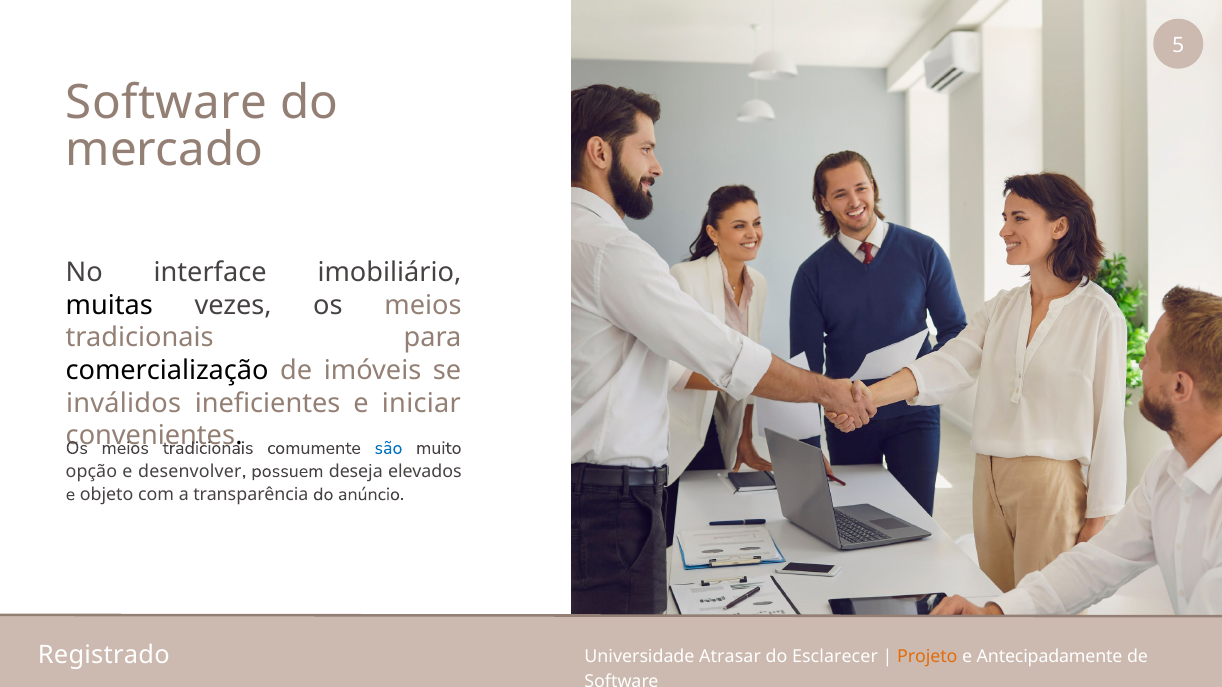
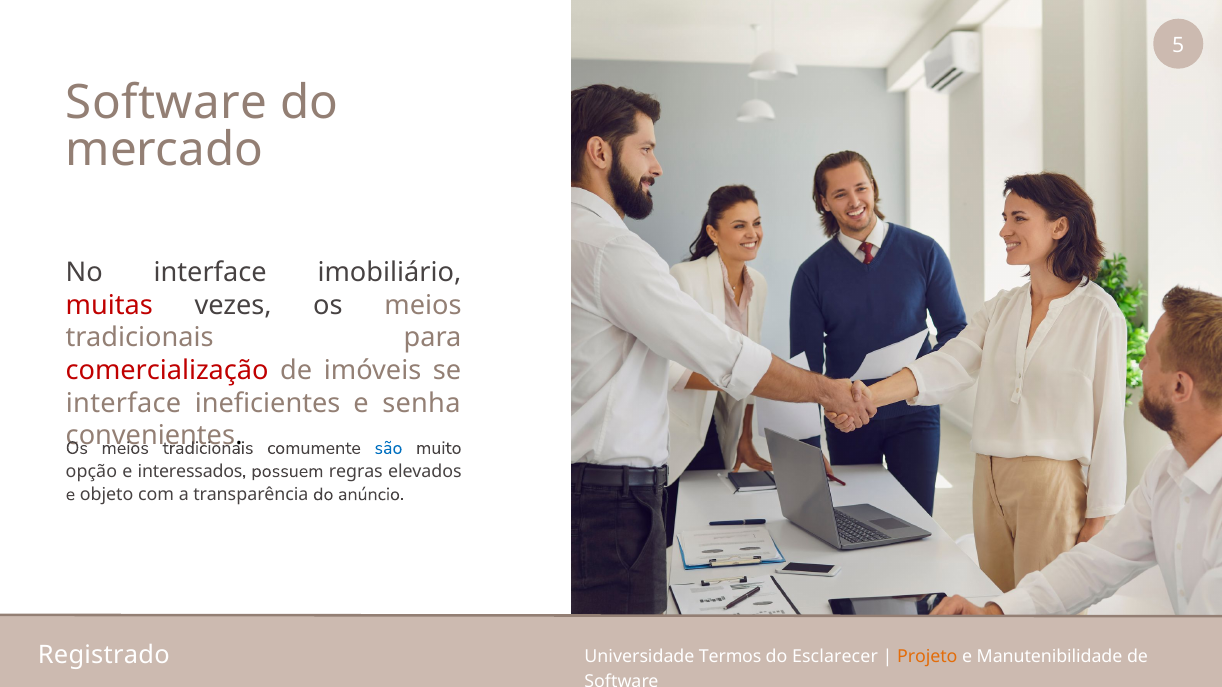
muitas colour: black -> red
comercialização colour: black -> red
inválidos at (124, 403): inválidos -> interface
iniciar: iniciar -> senha
desenvolver: desenvolver -> interessados
deseja: deseja -> regras
Atrasar: Atrasar -> Termos
Antecipadamente: Antecipadamente -> Manutenibilidade
